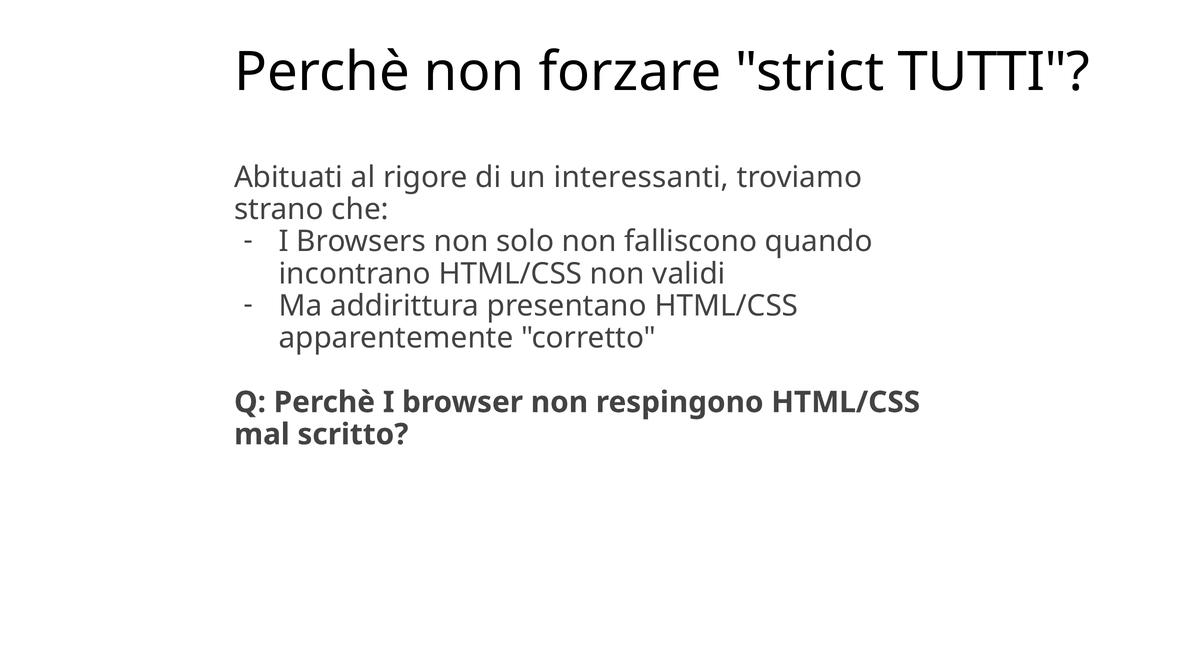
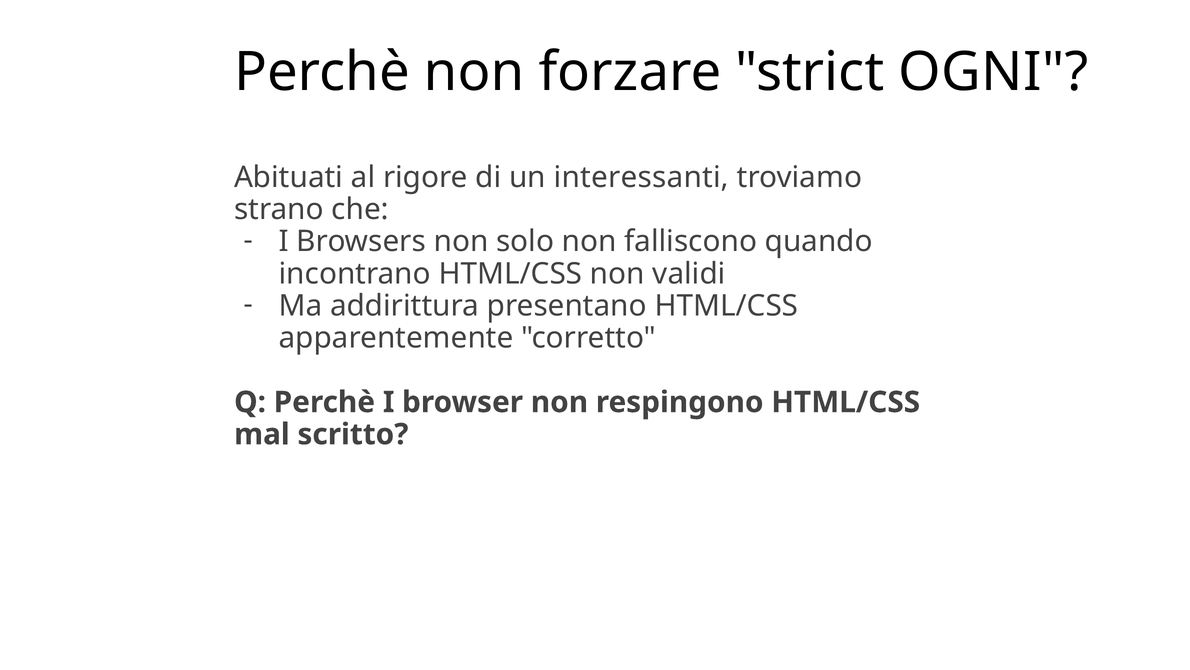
TUTTI: TUTTI -> OGNI
